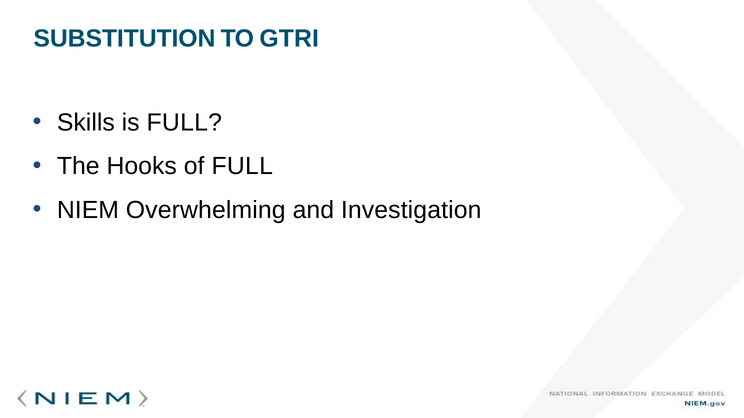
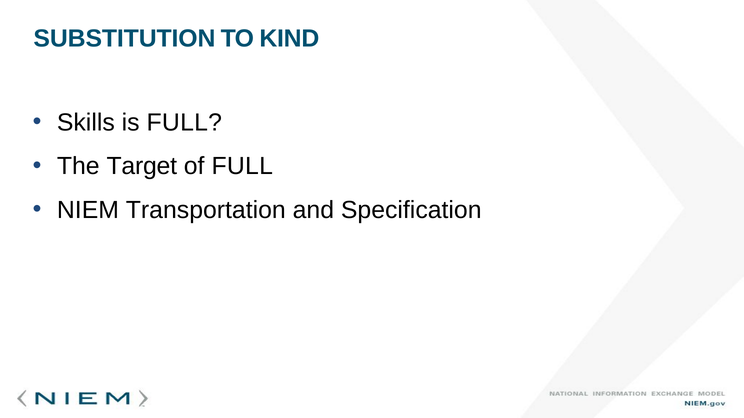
GTRI: GTRI -> KIND
Hooks: Hooks -> Target
Overwhelming: Overwhelming -> Transportation
Investigation: Investigation -> Specification
